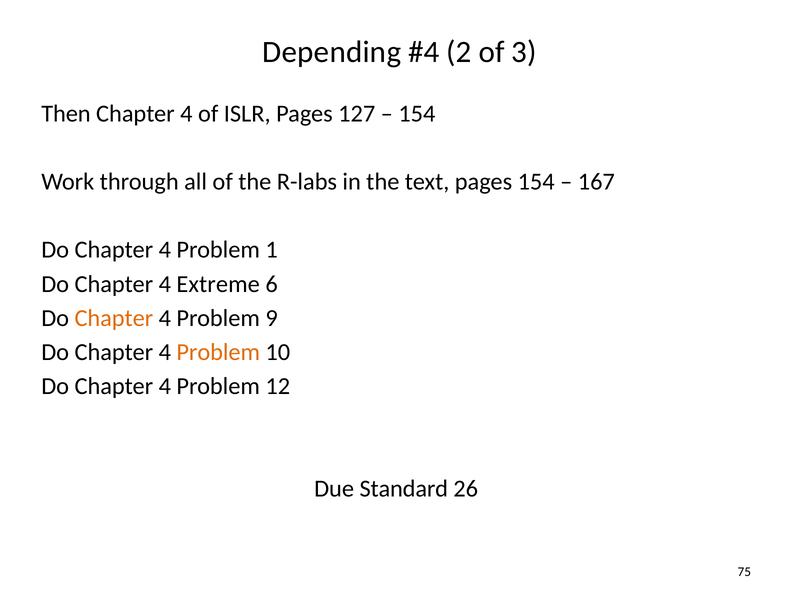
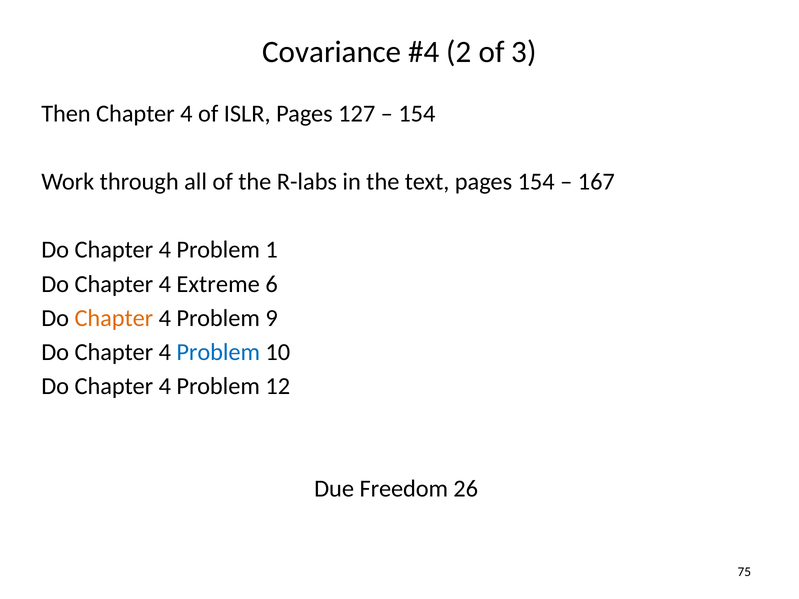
Depending: Depending -> Covariance
Problem at (218, 352) colour: orange -> blue
Standard: Standard -> Freedom
